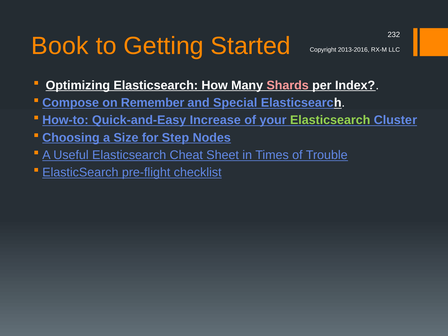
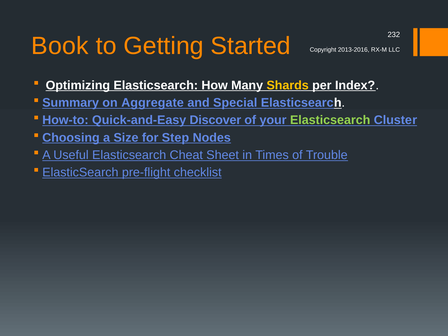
Shards colour: pink -> yellow
Compose: Compose -> Summary
Remember: Remember -> Aggregate
Increase: Increase -> Discover
